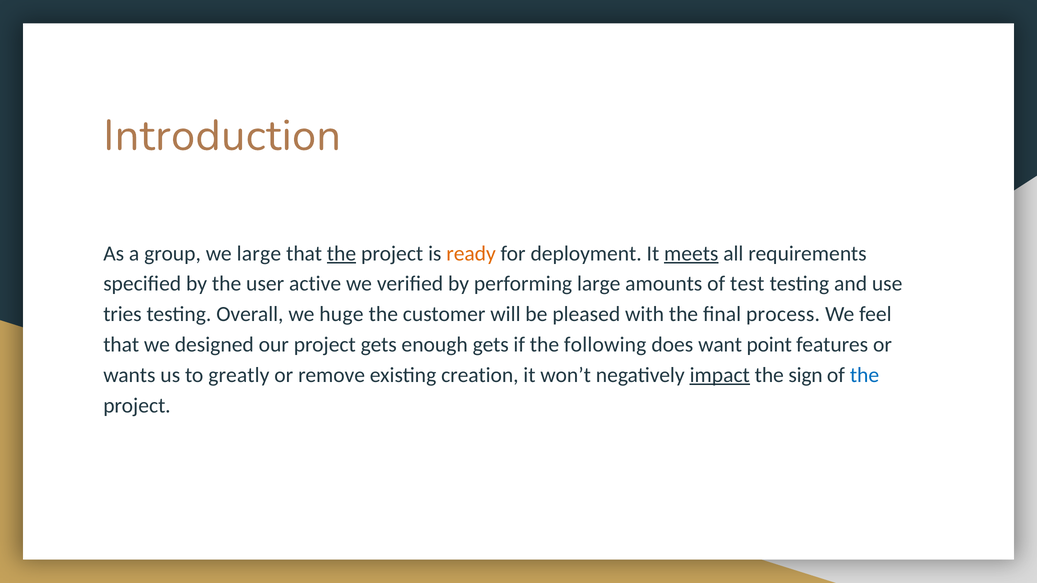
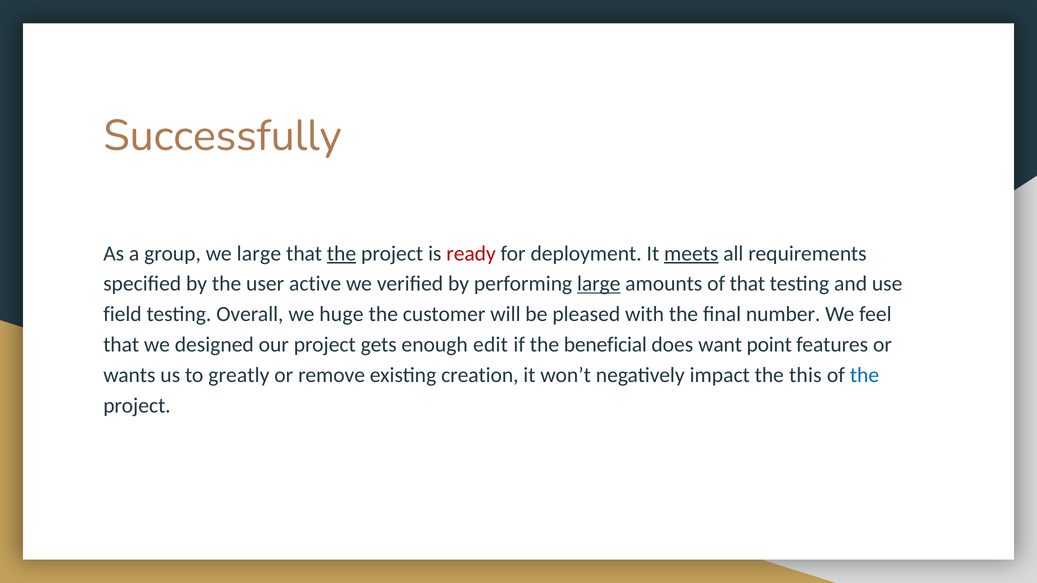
Introduction: Introduction -> Successfully
ready colour: orange -> red
large at (599, 284) underline: none -> present
of test: test -> that
tries: tries -> field
process: process -> number
enough gets: gets -> edit
following: following -> beneficial
impact underline: present -> none
sign: sign -> this
